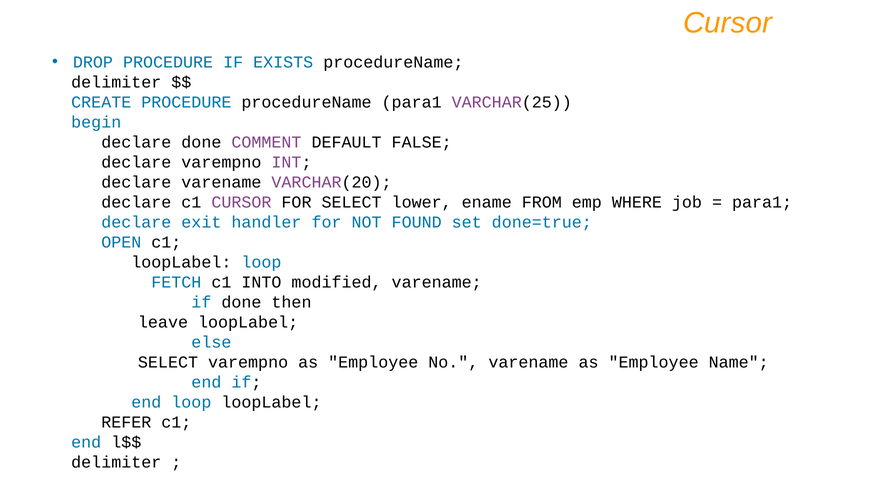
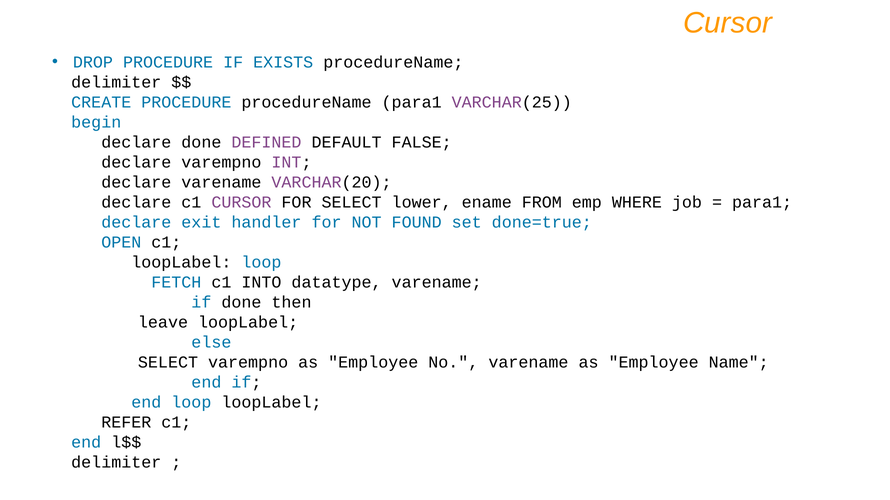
COMMENT: COMMENT -> DEFINED
modified: modified -> datatype
